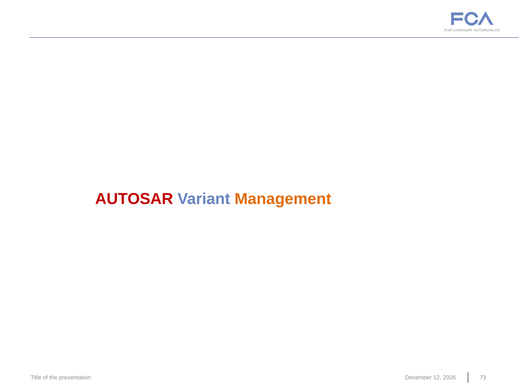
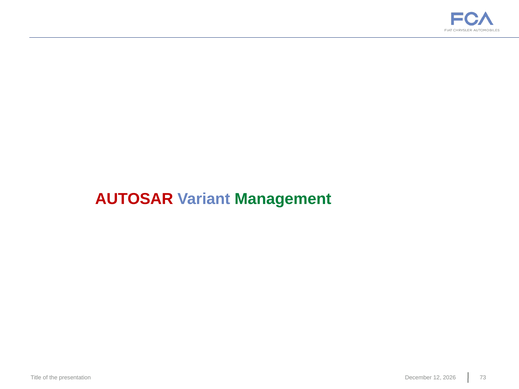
Management colour: orange -> green
